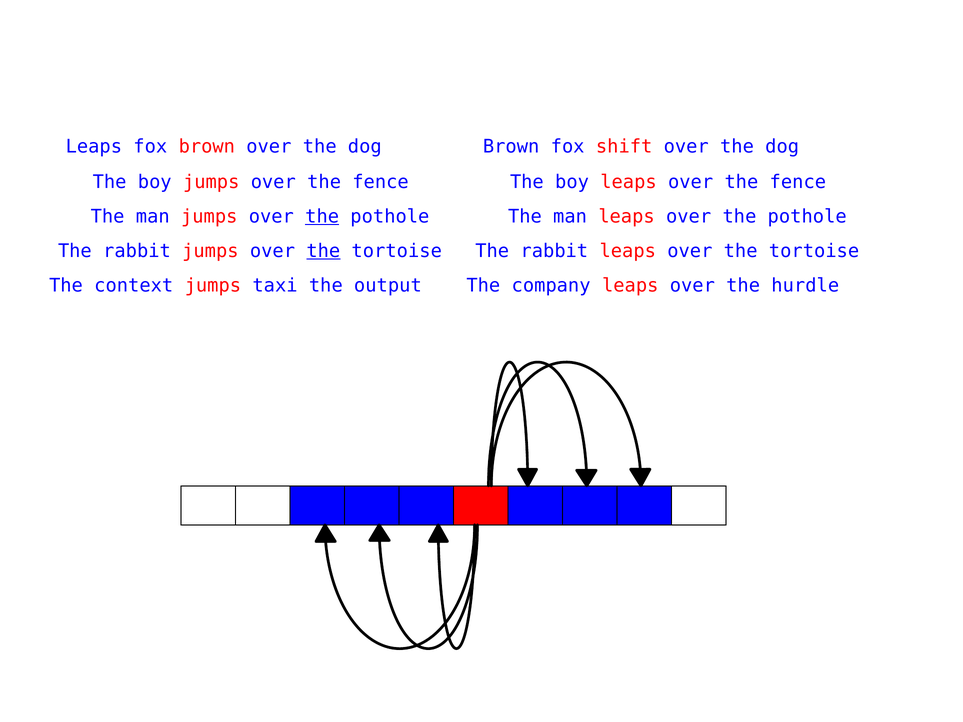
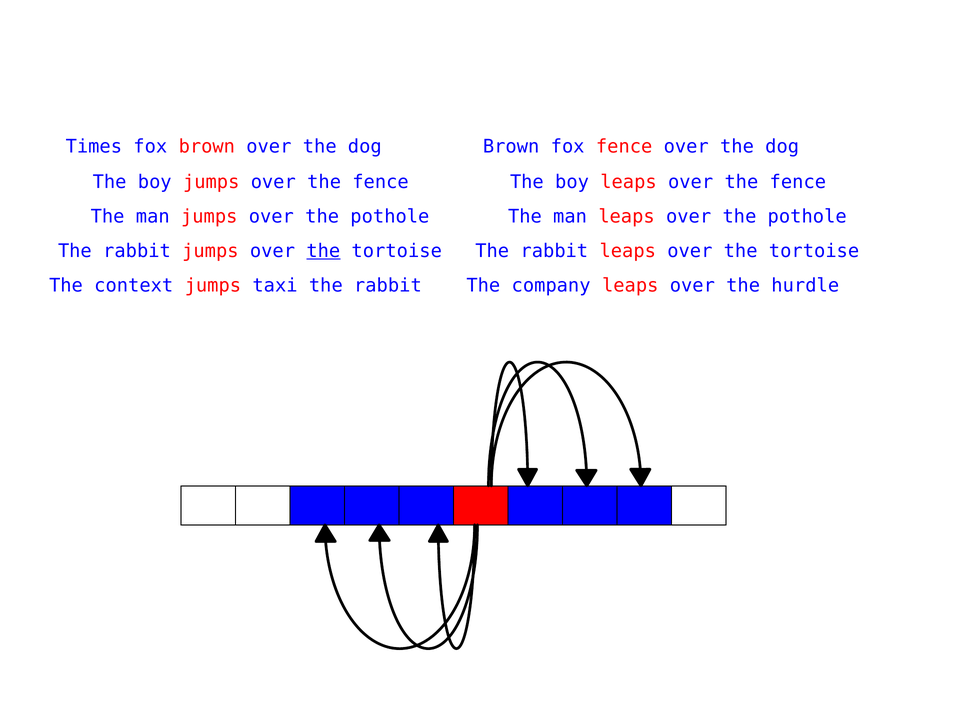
Leaps at (94, 146): Leaps -> Times
fox shift: shift -> fence
the at (322, 217) underline: present -> none
output at (388, 286): output -> rabbit
